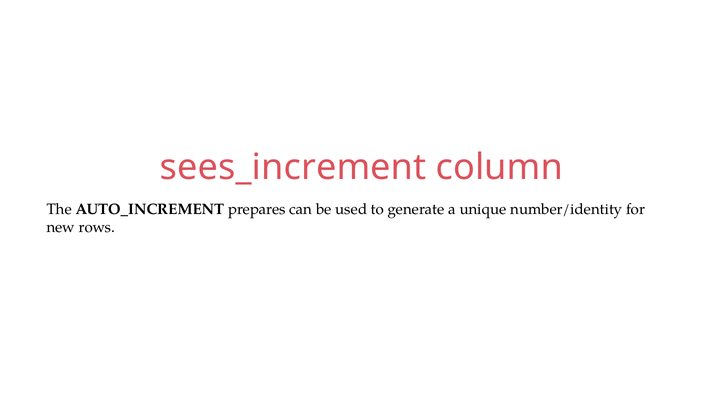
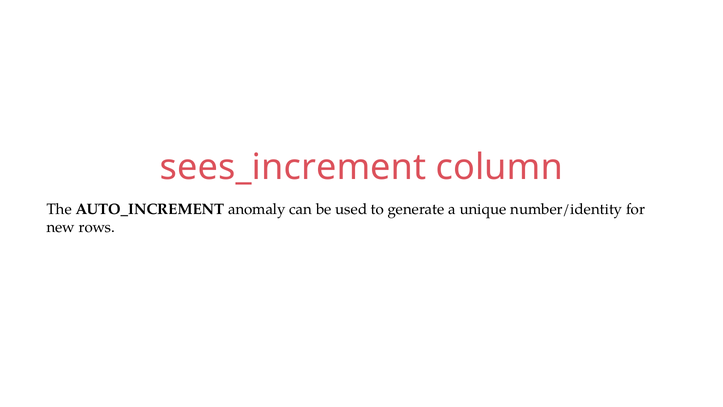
prepares: prepares -> anomaly
